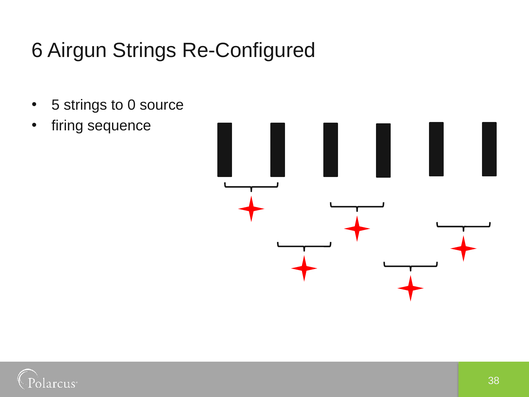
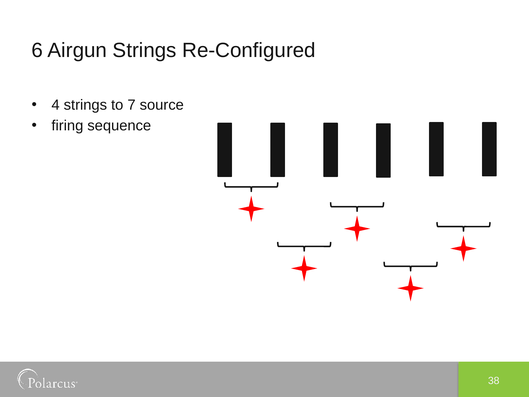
5: 5 -> 4
0: 0 -> 7
